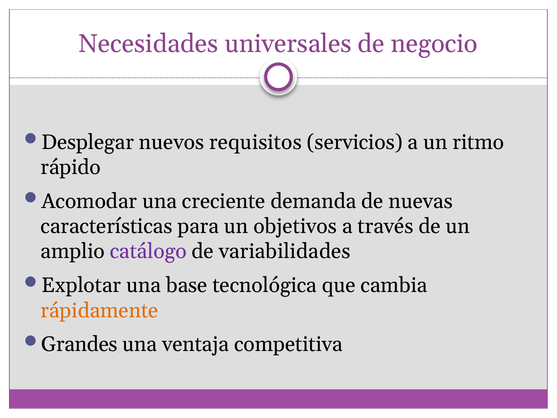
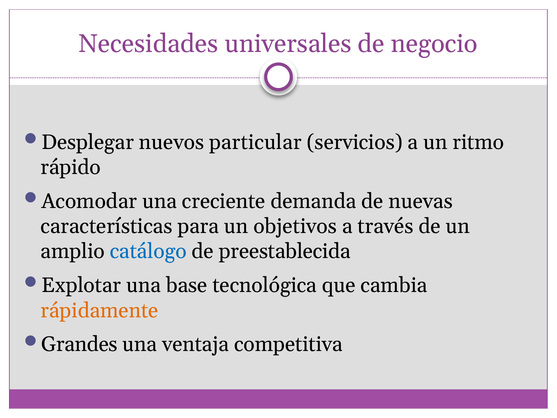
requisitos: requisitos -> particular
catálogo colour: purple -> blue
variabilidades: variabilidades -> preestablecida
